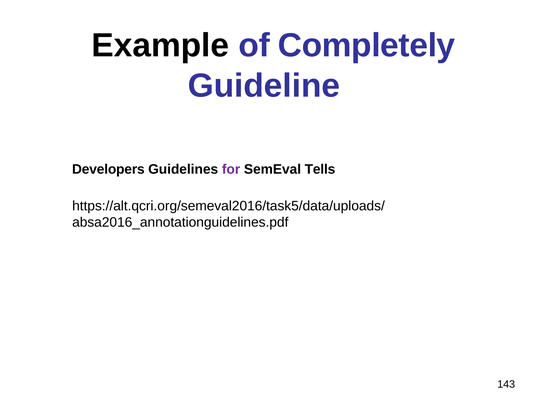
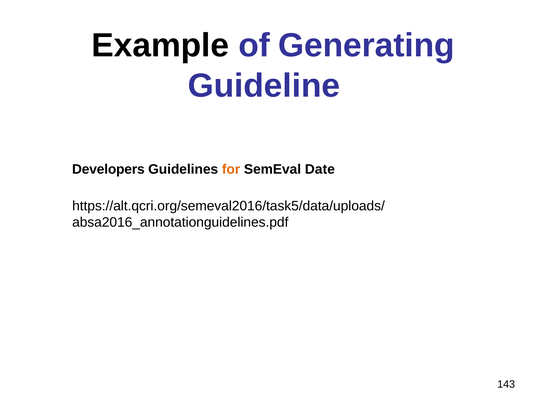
Completely: Completely -> Generating
for colour: purple -> orange
Tells: Tells -> Date
